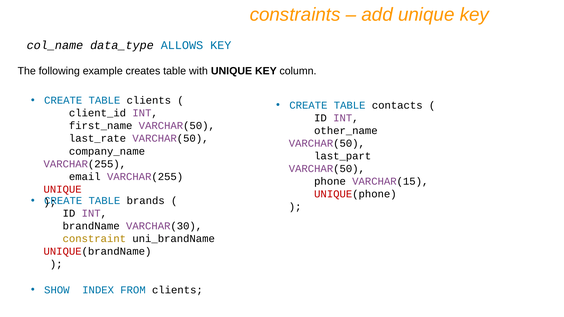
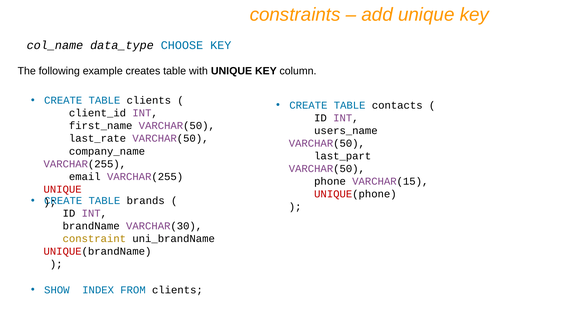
ALLOWS: ALLOWS -> CHOOSE
other_name: other_name -> users_name
